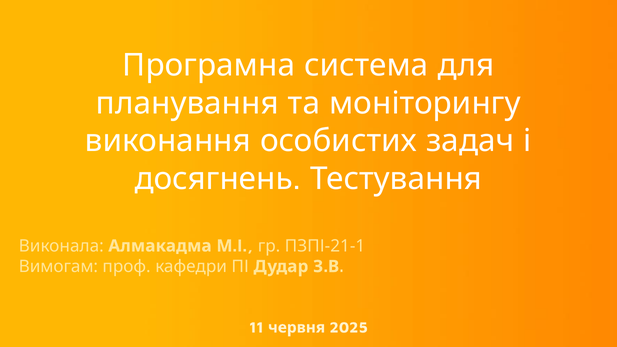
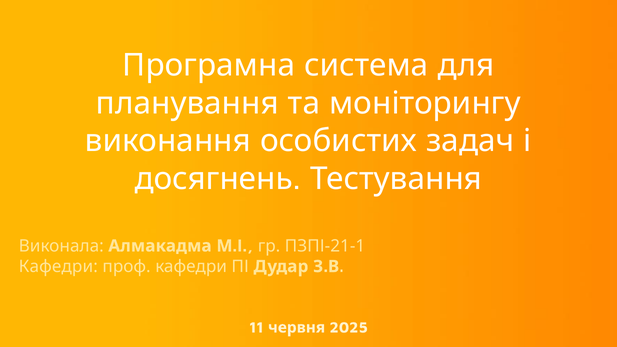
Вимогам at (58, 267): Вимогам -> Кафедри
